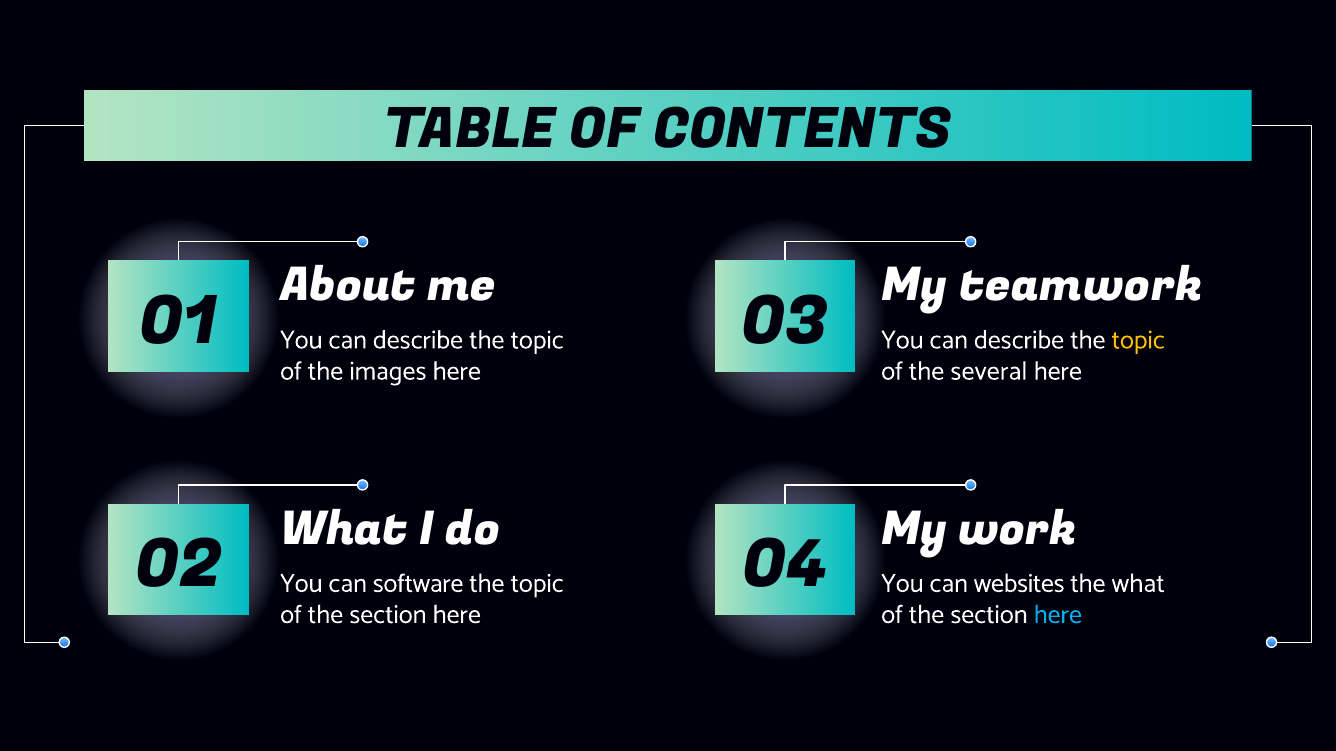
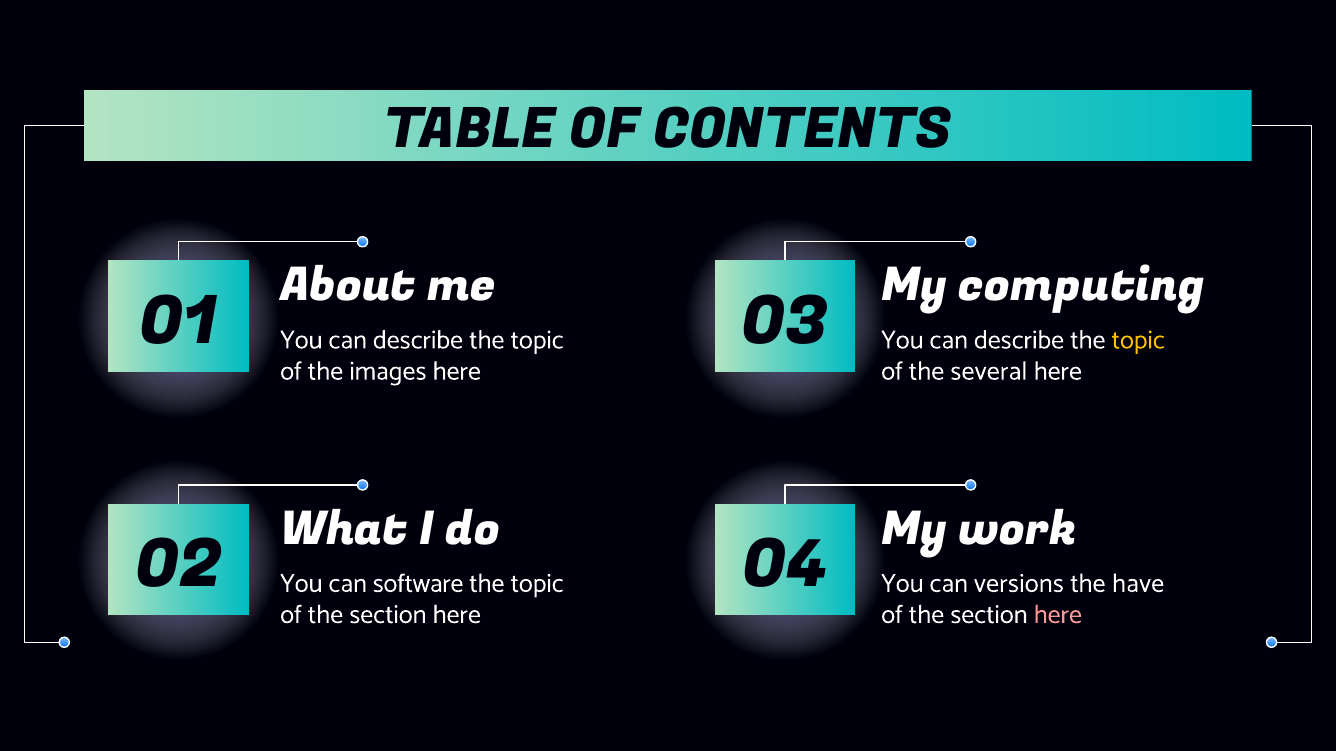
teamwork: teamwork -> computing
websites: websites -> versions
the what: what -> have
here at (1058, 615) colour: light blue -> pink
